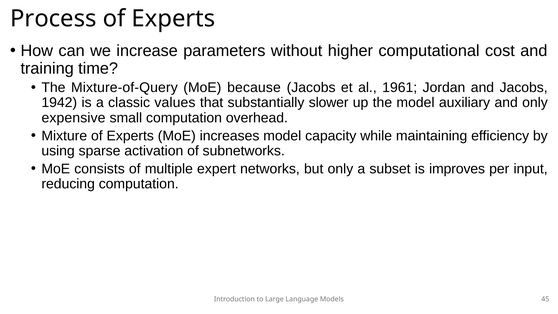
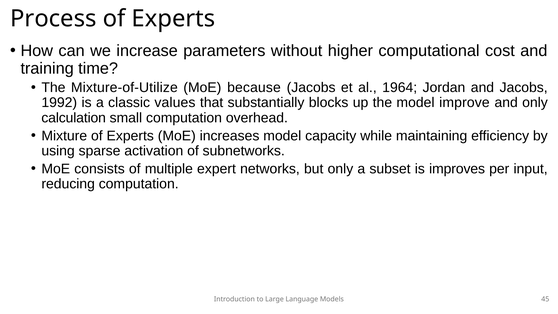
Mixture-of-Query: Mixture-of-Query -> Mixture-of-Utilize
1961: 1961 -> 1964
1942: 1942 -> 1992
slower: slower -> blocks
auxiliary: auxiliary -> improve
expensive: expensive -> calculation
